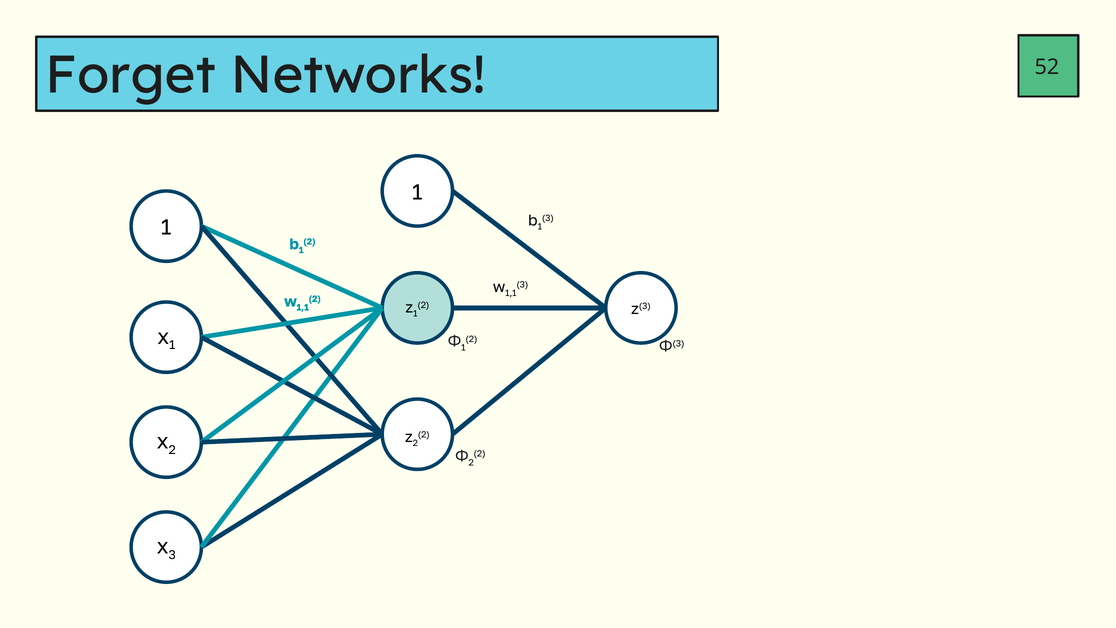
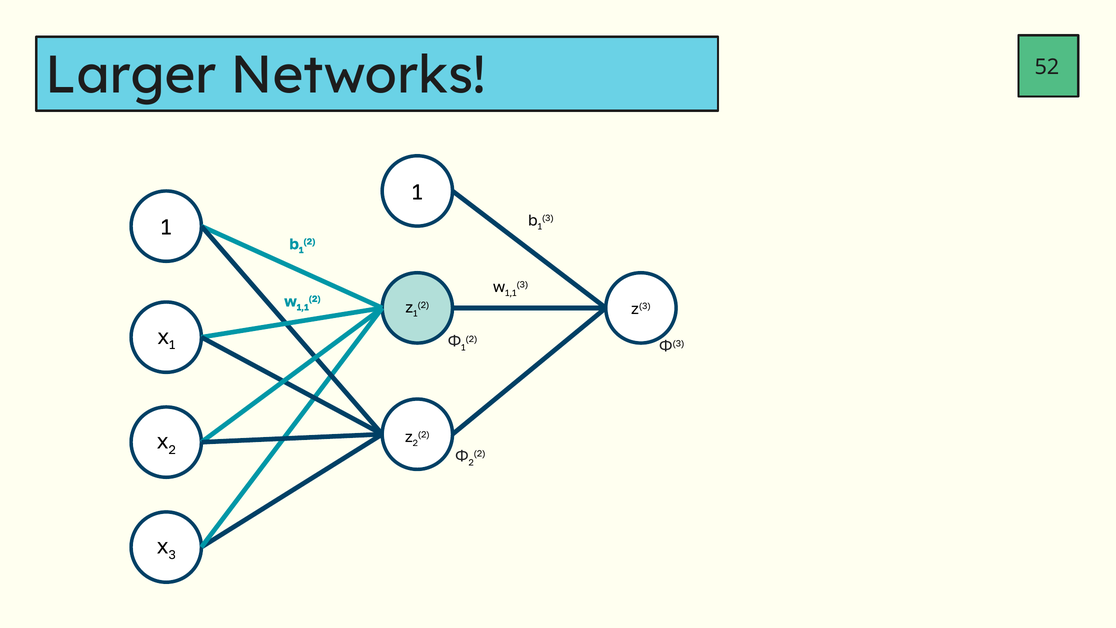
Forget: Forget -> Larger
